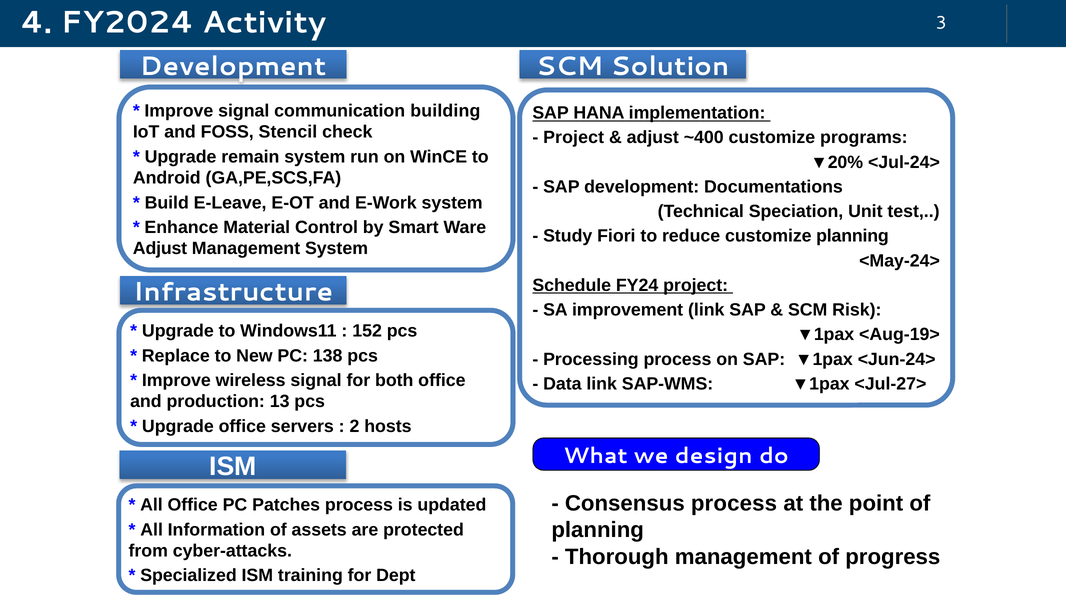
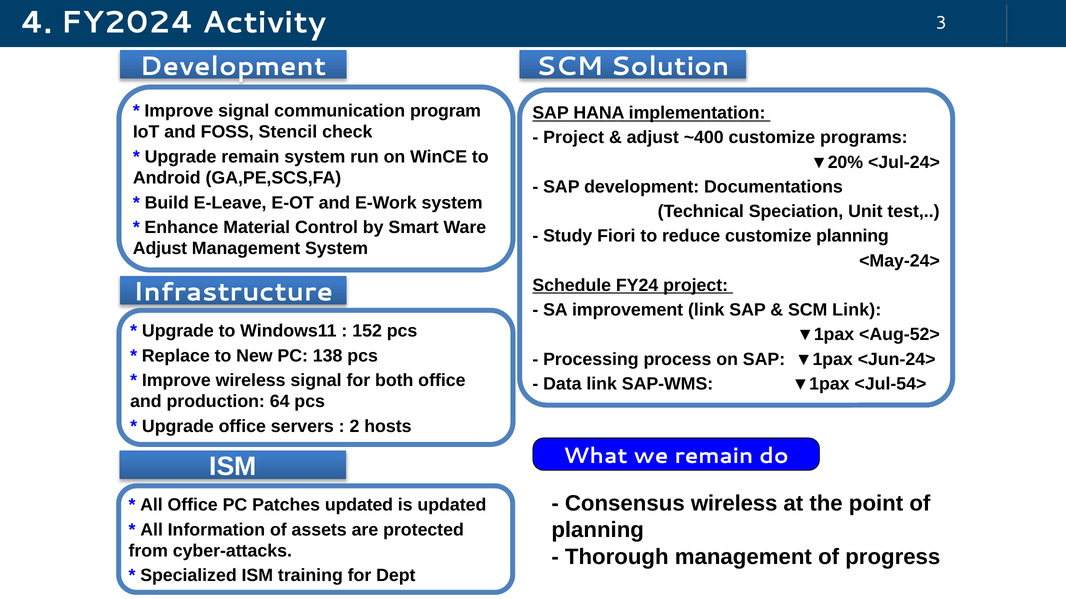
building: building -> program
SCM Risk: Risk -> Link
<Aug-19>: <Aug-19> -> <Aug-52>
<Jul-27>: <Jul-27> -> <Jul-54>
13: 13 -> 64
we design: design -> remain
Consensus process: process -> wireless
Patches process: process -> updated
